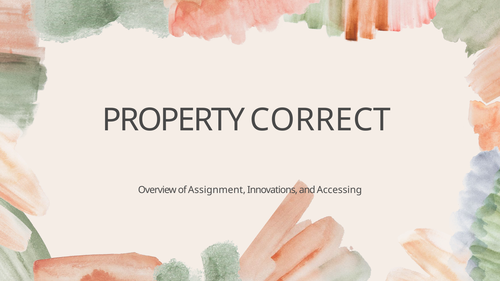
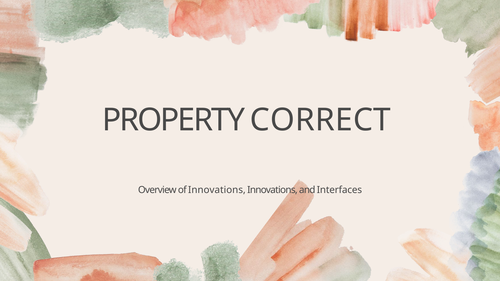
of Assignment: Assignment -> Innovations
Accessing: Accessing -> Interfaces
